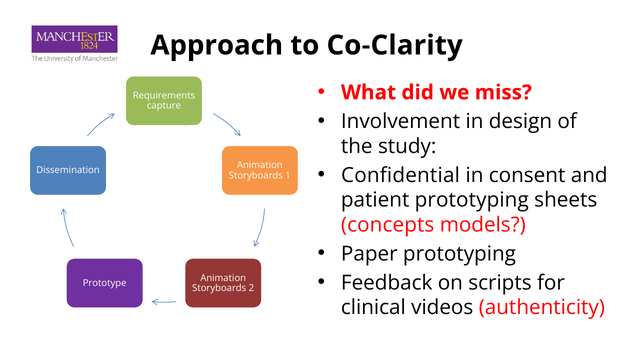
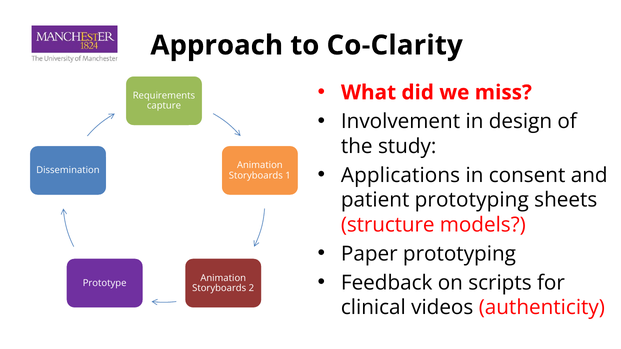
Confidential: Confidential -> Applications
concepts: concepts -> structure
